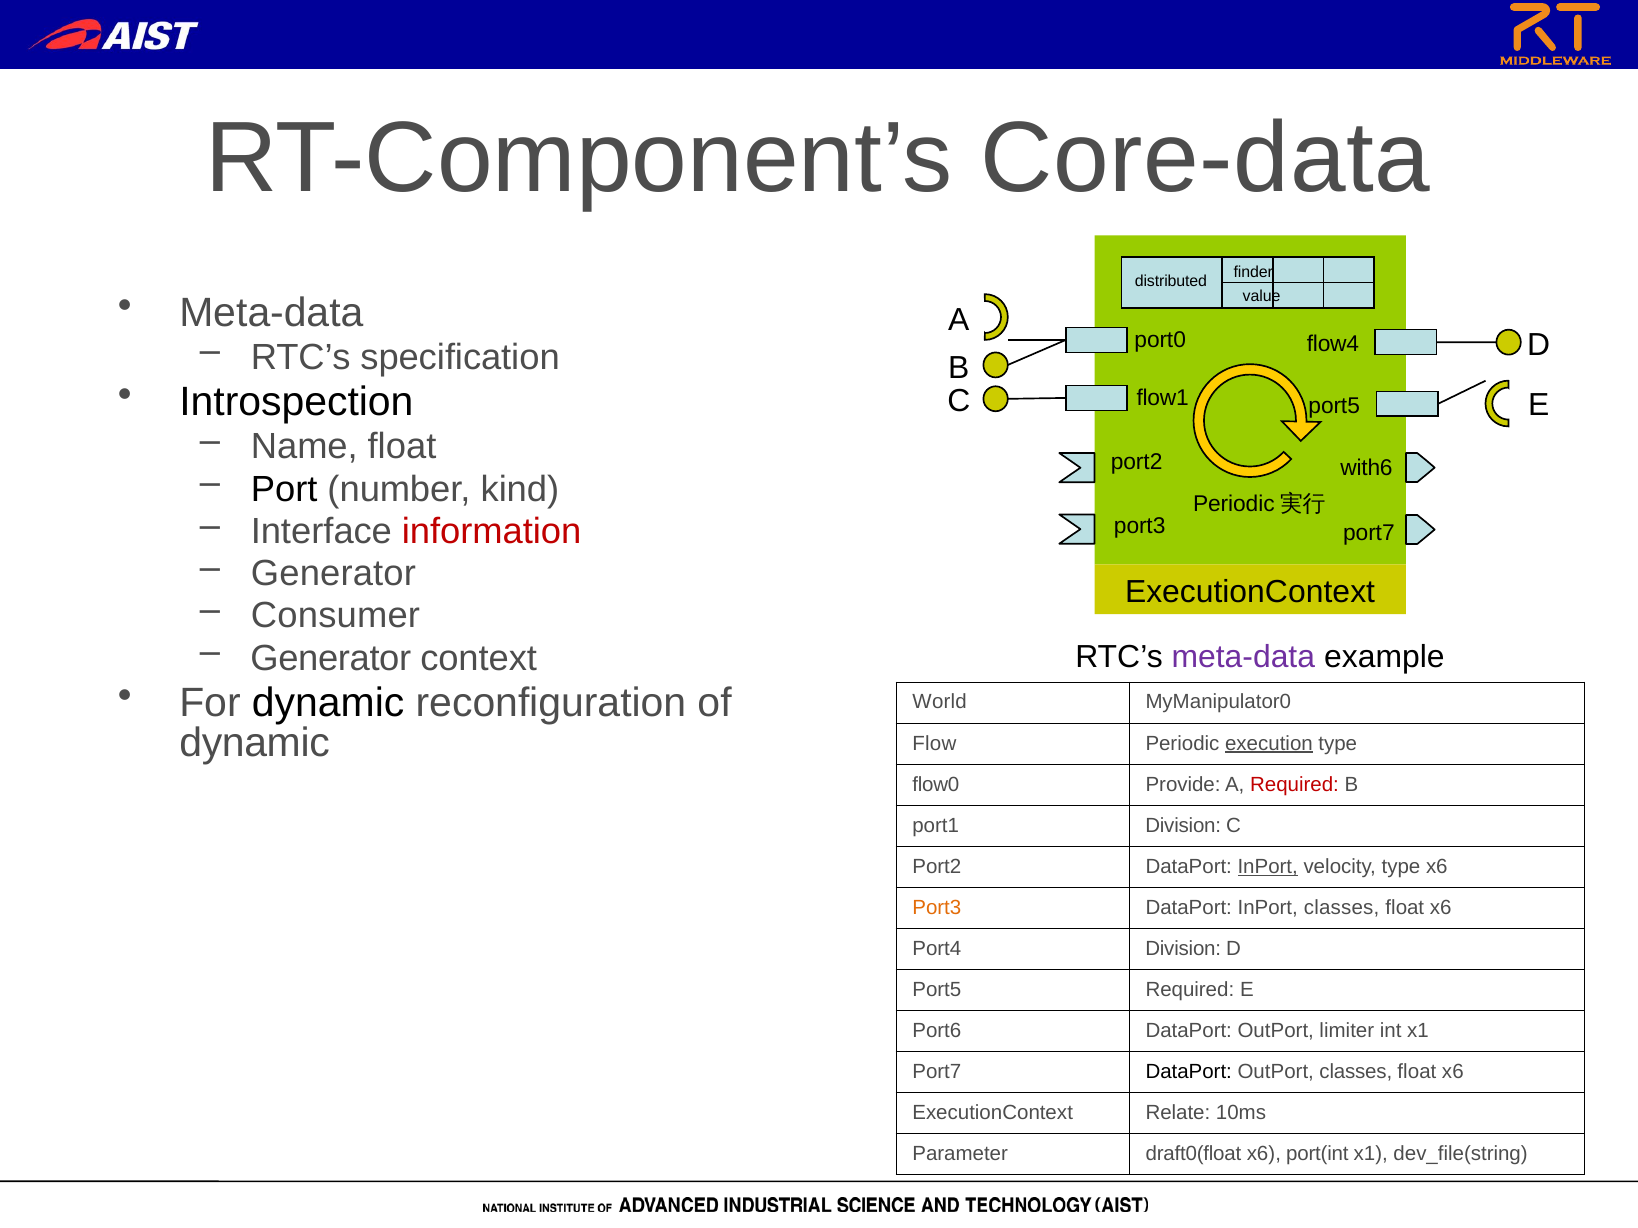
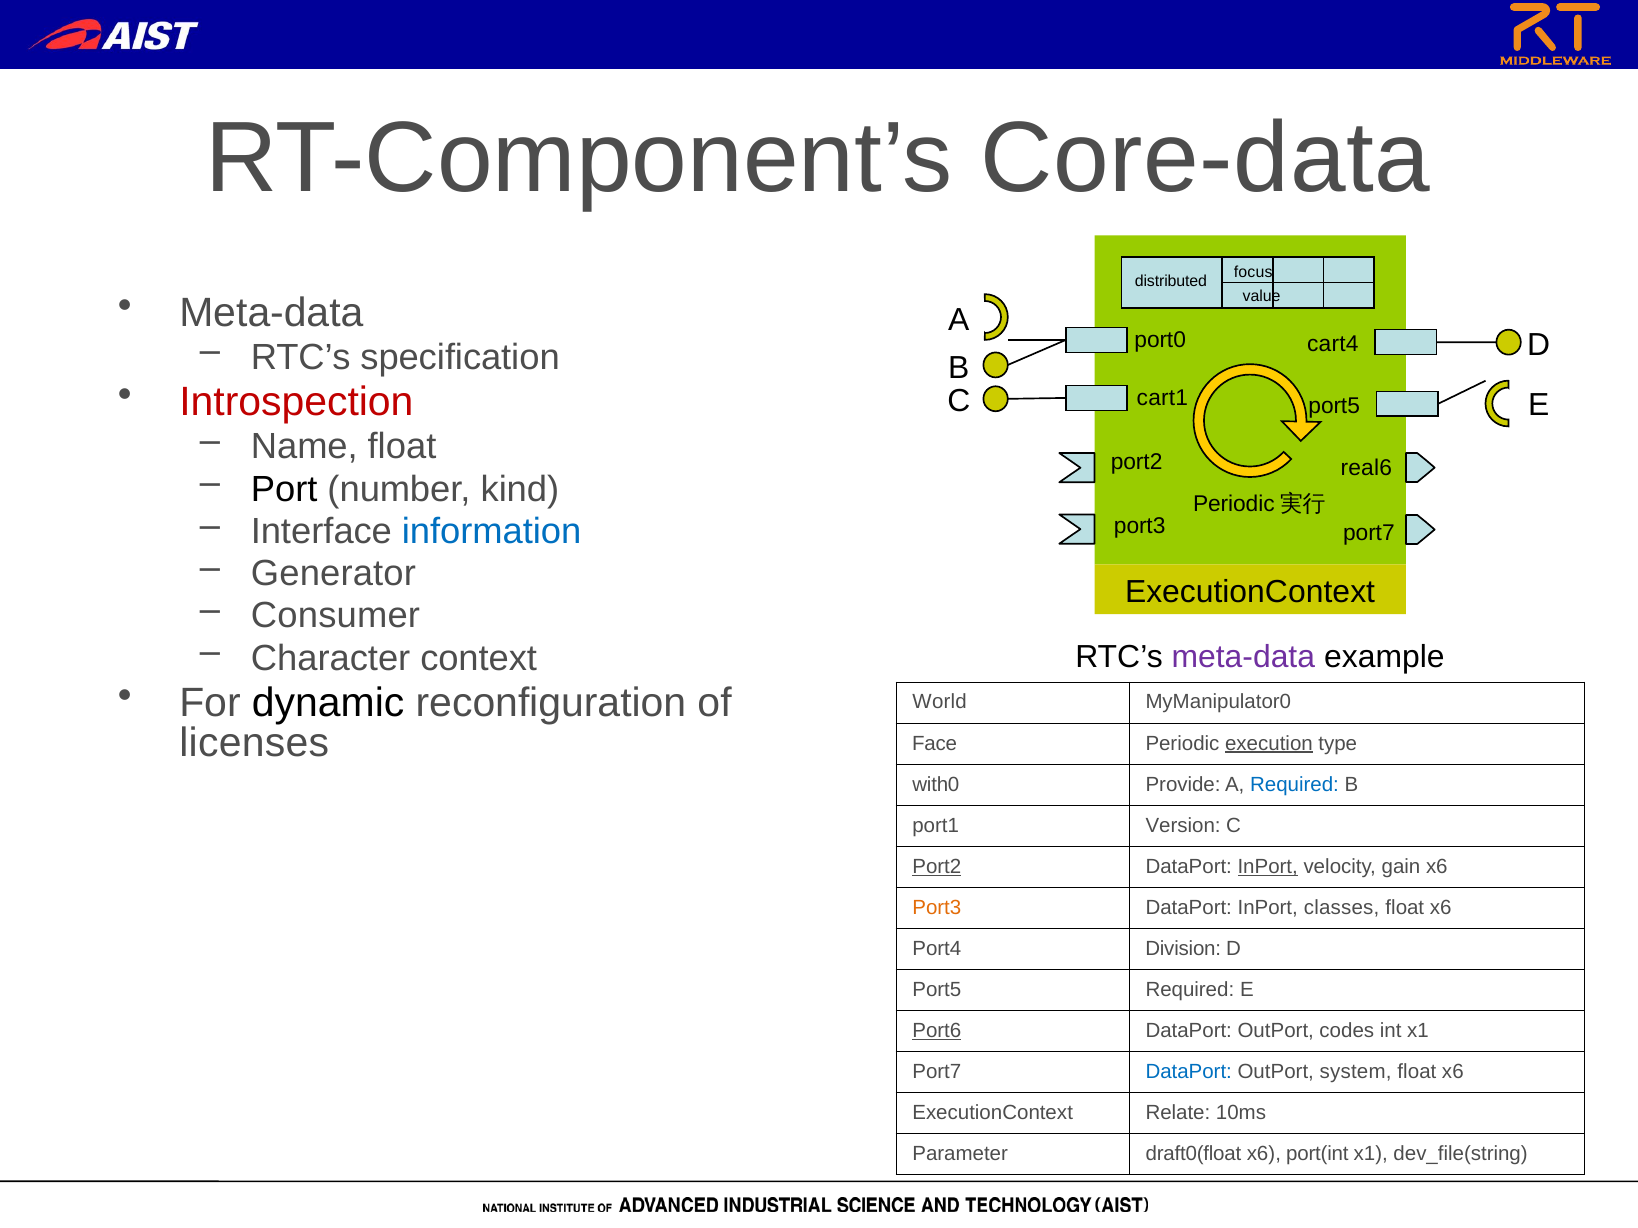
finder: finder -> focus
flow4: flow4 -> cart4
Introspection colour: black -> red
flow1: flow1 -> cart1
with6: with6 -> real6
information colour: red -> blue
Generator at (331, 658): Generator -> Character
dynamic at (255, 743): dynamic -> licenses
Flow: Flow -> Face
flow0: flow0 -> with0
Required at (1294, 785) colour: red -> blue
port1 Division: Division -> Version
Port2 at (937, 867) underline: none -> present
velocity type: type -> gain
Port6 underline: none -> present
limiter: limiter -> codes
DataPort at (1189, 1072) colour: black -> blue
OutPort classes: classes -> system
